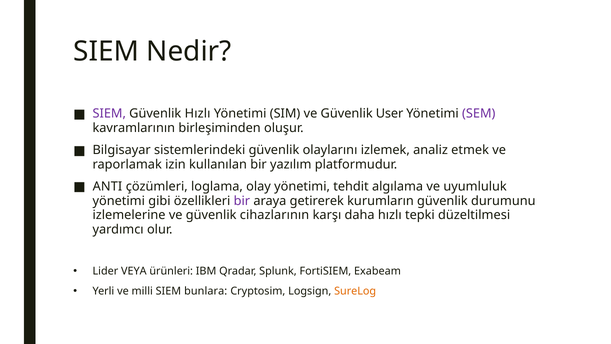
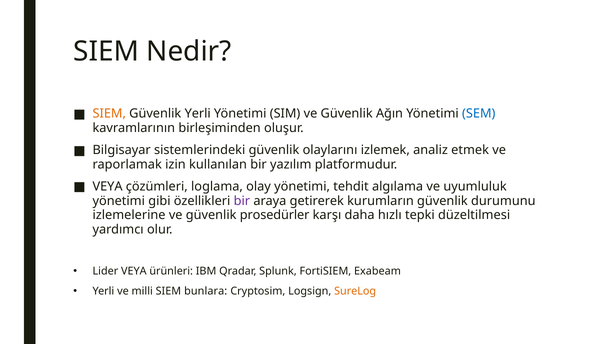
SIEM at (109, 114) colour: purple -> orange
Güvenlik Hızlı: Hızlı -> Yerli
User: User -> Ağın
SEM colour: purple -> blue
ANTI at (107, 186): ANTI -> VEYA
cihazlarının: cihazlarının -> prosedürler
